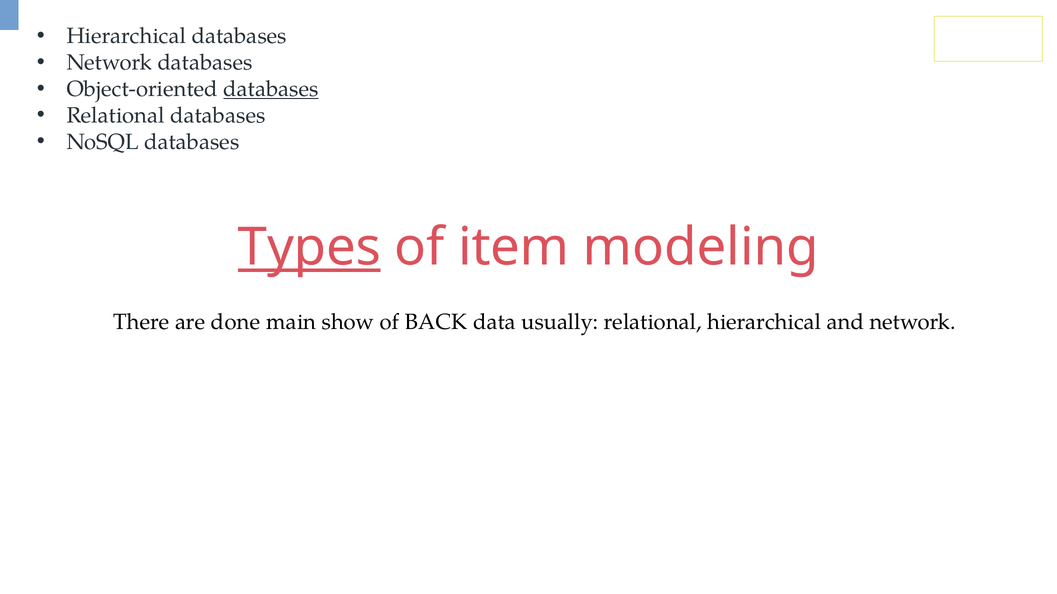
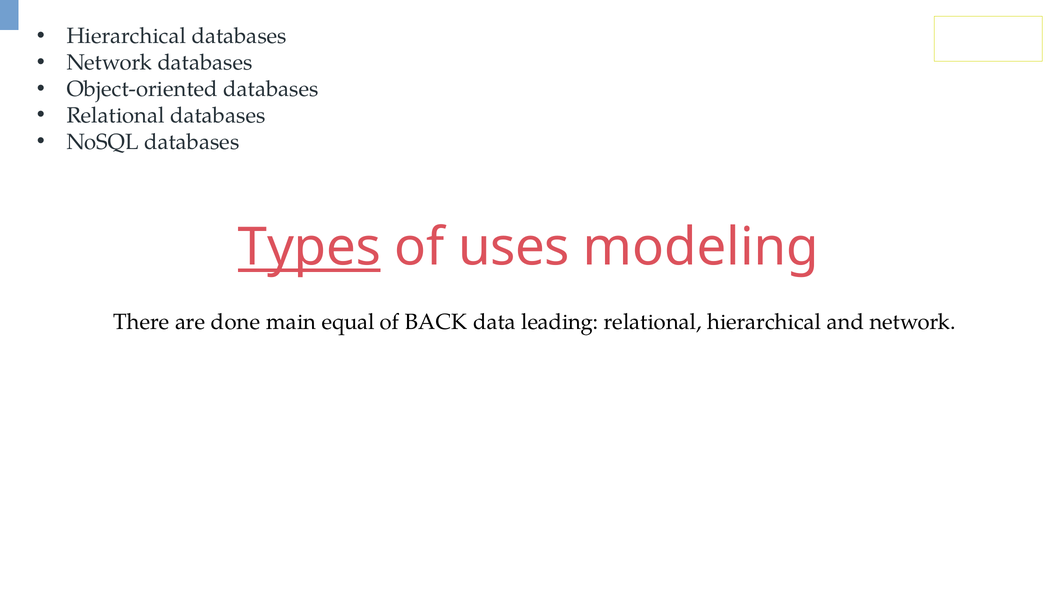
databases at (271, 89) underline: present -> none
item: item -> uses
show: show -> equal
usually: usually -> leading
